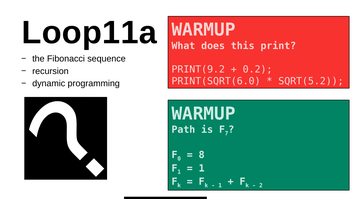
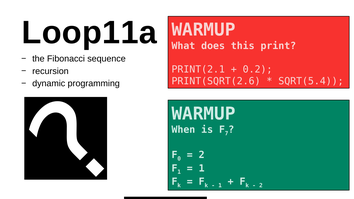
PRINT(9.2: PRINT(9.2 -> PRINT(2.1
PRINT(SQRT(6.0: PRINT(SQRT(6.0 -> PRINT(SQRT(2.6
SQRT(5.2: SQRT(5.2 -> SQRT(5.4
Path: Path -> When
8 at (202, 155): 8 -> 2
